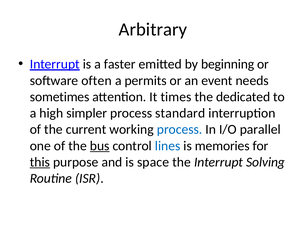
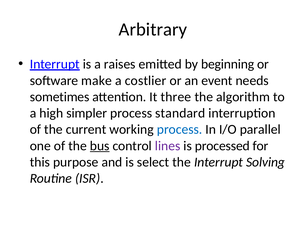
faster: faster -> raises
often: often -> make
permits: permits -> costlier
times: times -> three
dedicated: dedicated -> algorithm
lines colour: blue -> purple
memories: memories -> processed
this underline: present -> none
space: space -> select
